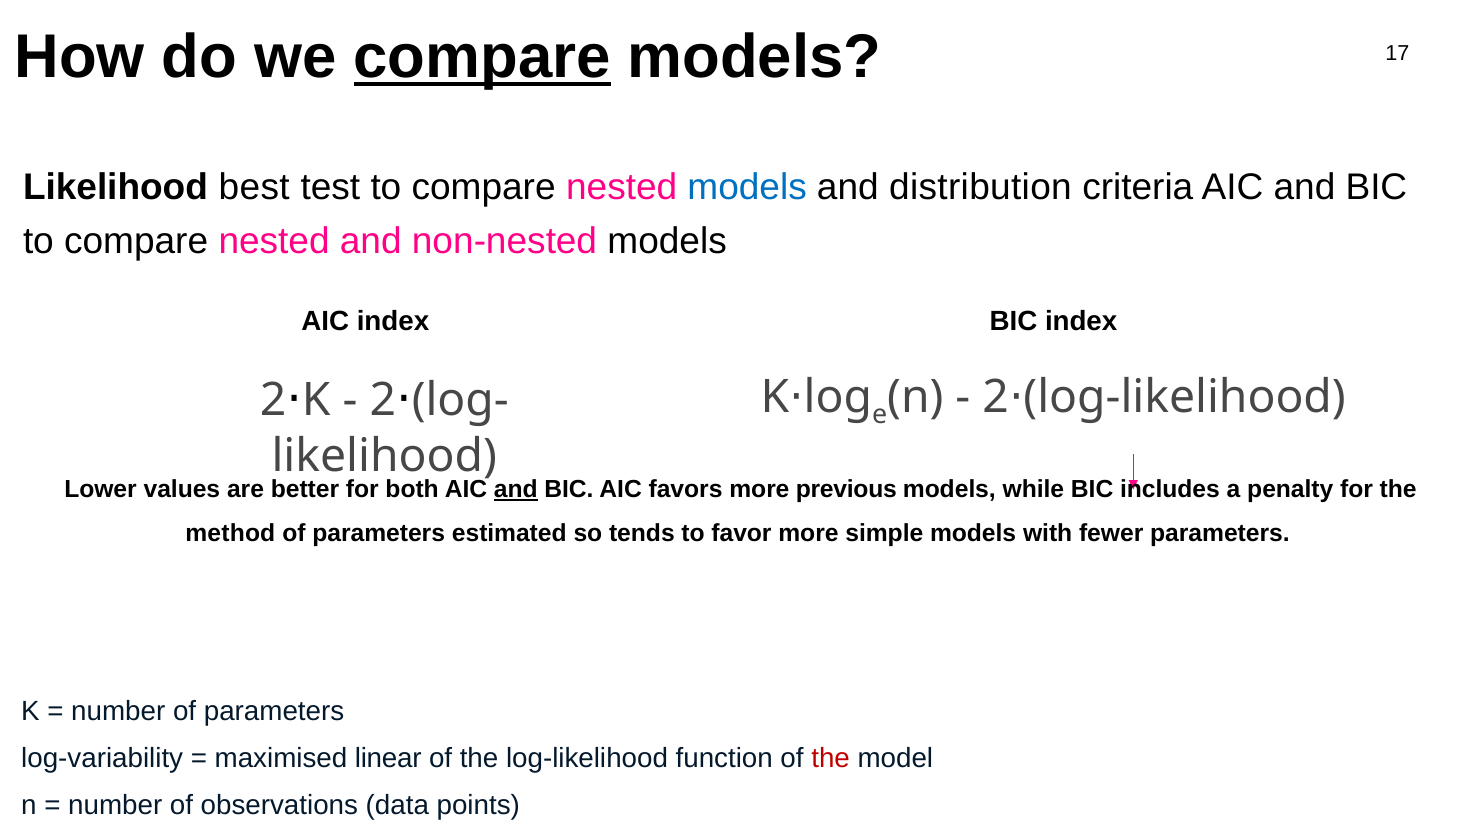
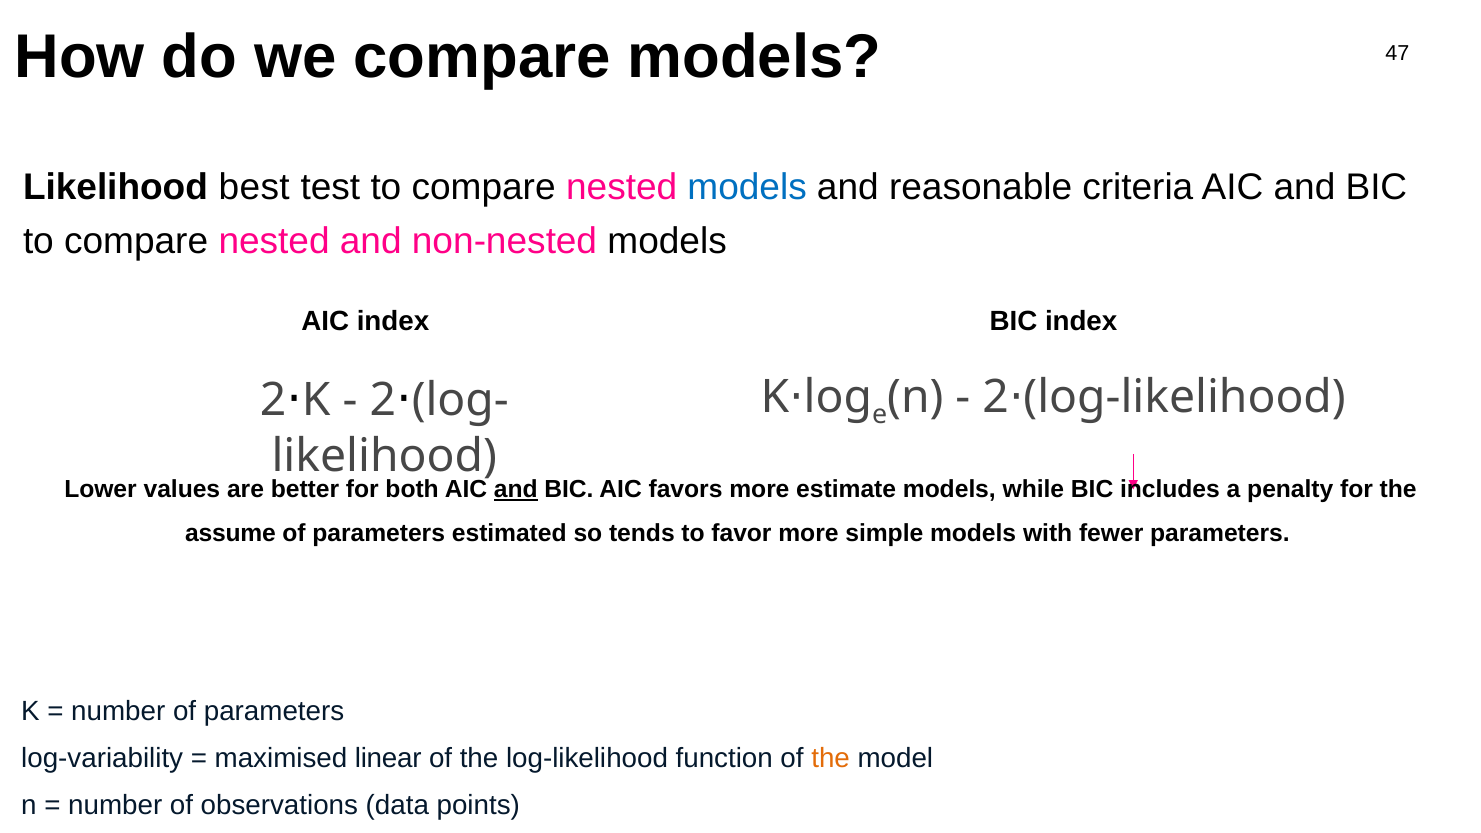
compare at (482, 57) underline: present -> none
17: 17 -> 47
distribution: distribution -> reasonable
previous: previous -> estimate
method: method -> assume
the at (831, 759) colour: red -> orange
